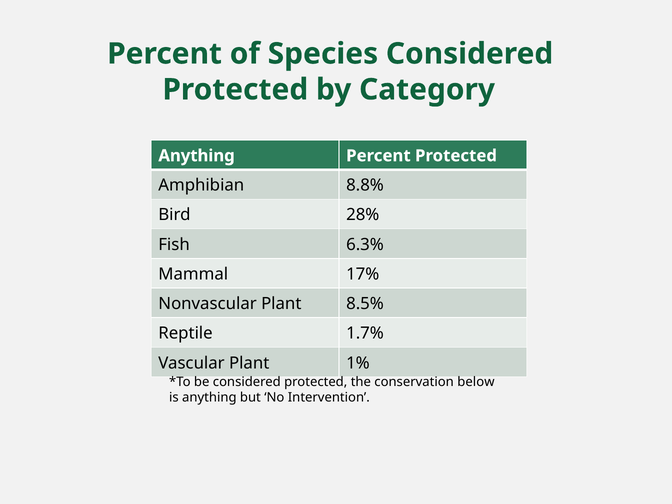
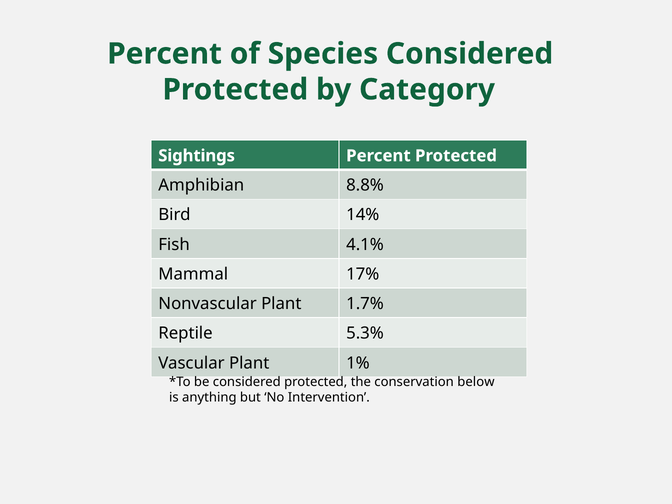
Anything at (197, 156): Anything -> Sightings
28%: 28% -> 14%
6.3%: 6.3% -> 4.1%
8.5%: 8.5% -> 1.7%
1.7%: 1.7% -> 5.3%
